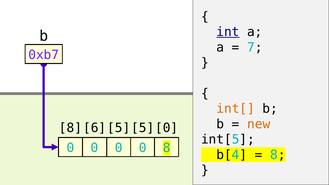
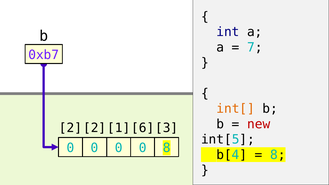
int underline: present -> none
new colour: orange -> red
8 at (71, 128): 8 -> 2
6 at (95, 128): 6 -> 2
5 at (119, 128): 5 -> 1
5 at (143, 128): 5 -> 6
0 at (167, 128): 0 -> 3
